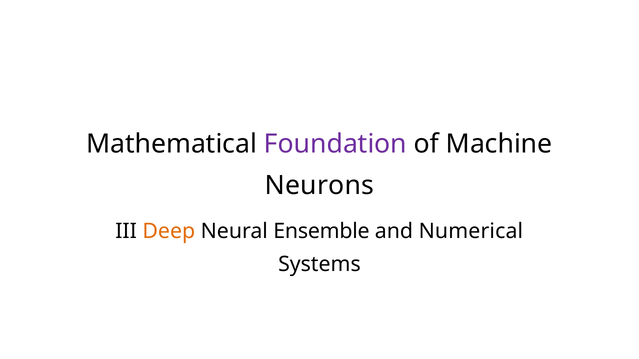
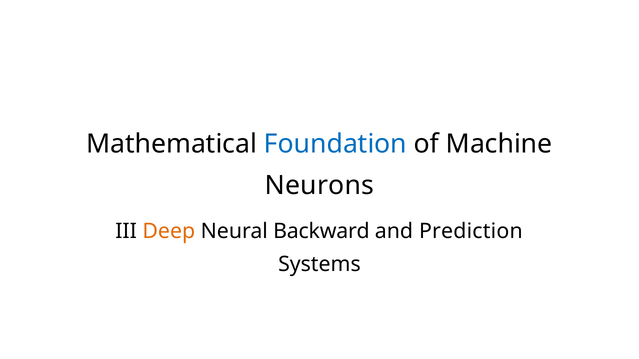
Foundation colour: purple -> blue
Ensemble: Ensemble -> Backward
Numerical: Numerical -> Prediction
